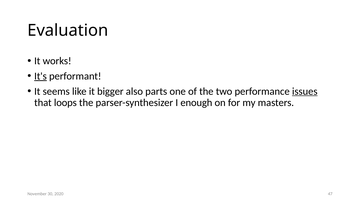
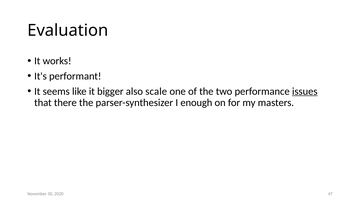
It's underline: present -> none
parts: parts -> scale
loops: loops -> there
